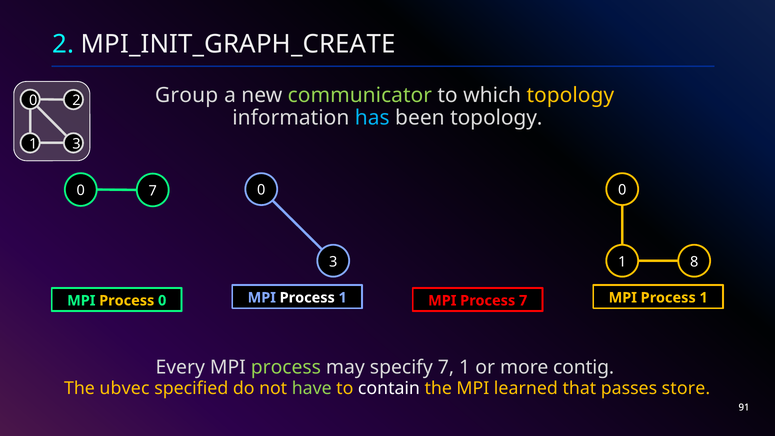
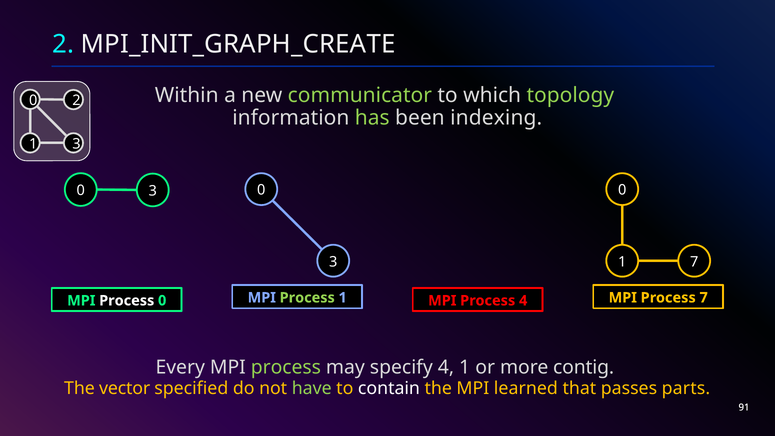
Group: Group -> Within
topology at (570, 95) colour: yellow -> light green
has colour: light blue -> light green
been topology: topology -> indexing
7 at (153, 191): 7 -> 3
1 8: 8 -> 7
Process at (307, 298) colour: white -> light green
1 at (704, 298): 1 -> 7
Process at (127, 301) colour: yellow -> white
Process 7: 7 -> 4
specify 7: 7 -> 4
ubvec: ubvec -> vector
store: store -> parts
